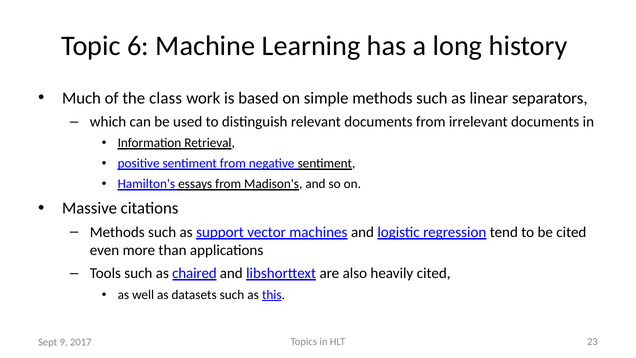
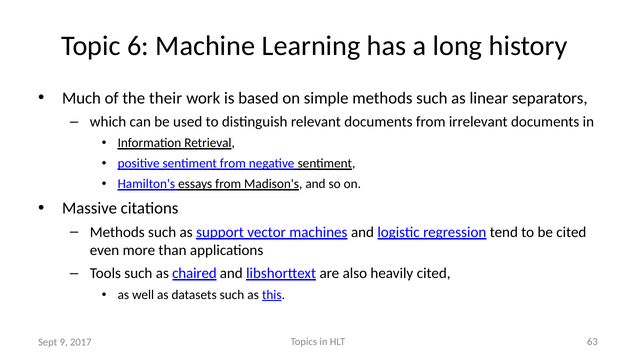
class: class -> their
23: 23 -> 63
